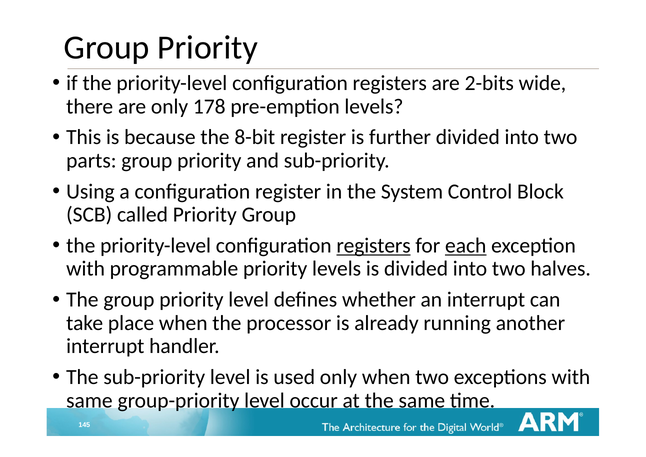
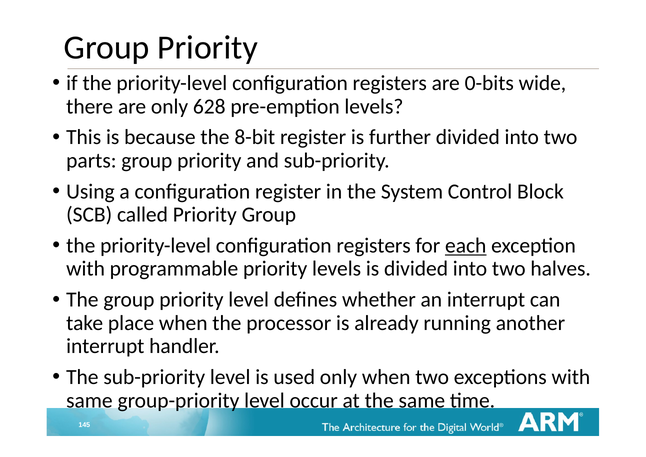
2-bits: 2-bits -> 0-bits
178: 178 -> 628
registers at (374, 245) underline: present -> none
